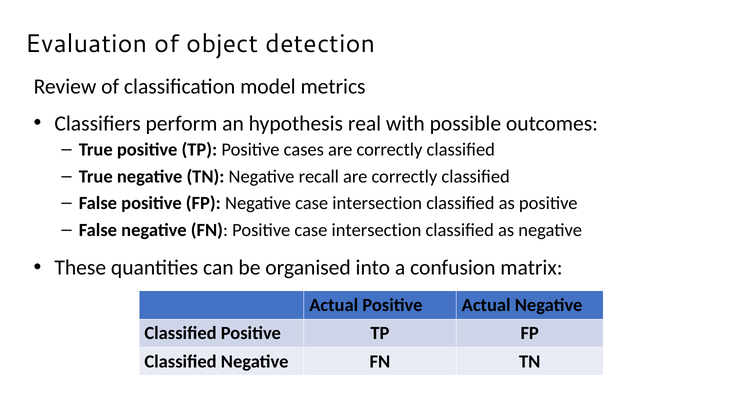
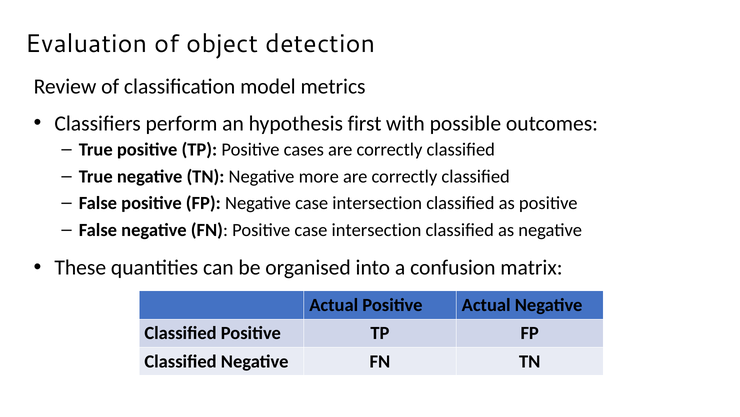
real: real -> first
recall: recall -> more
